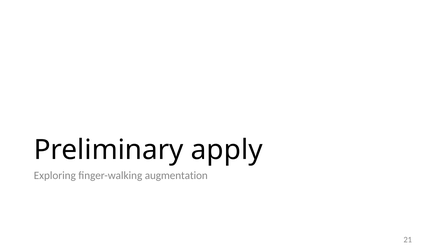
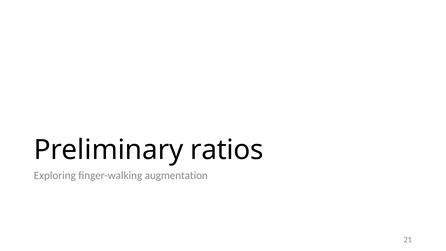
apply: apply -> ratios
